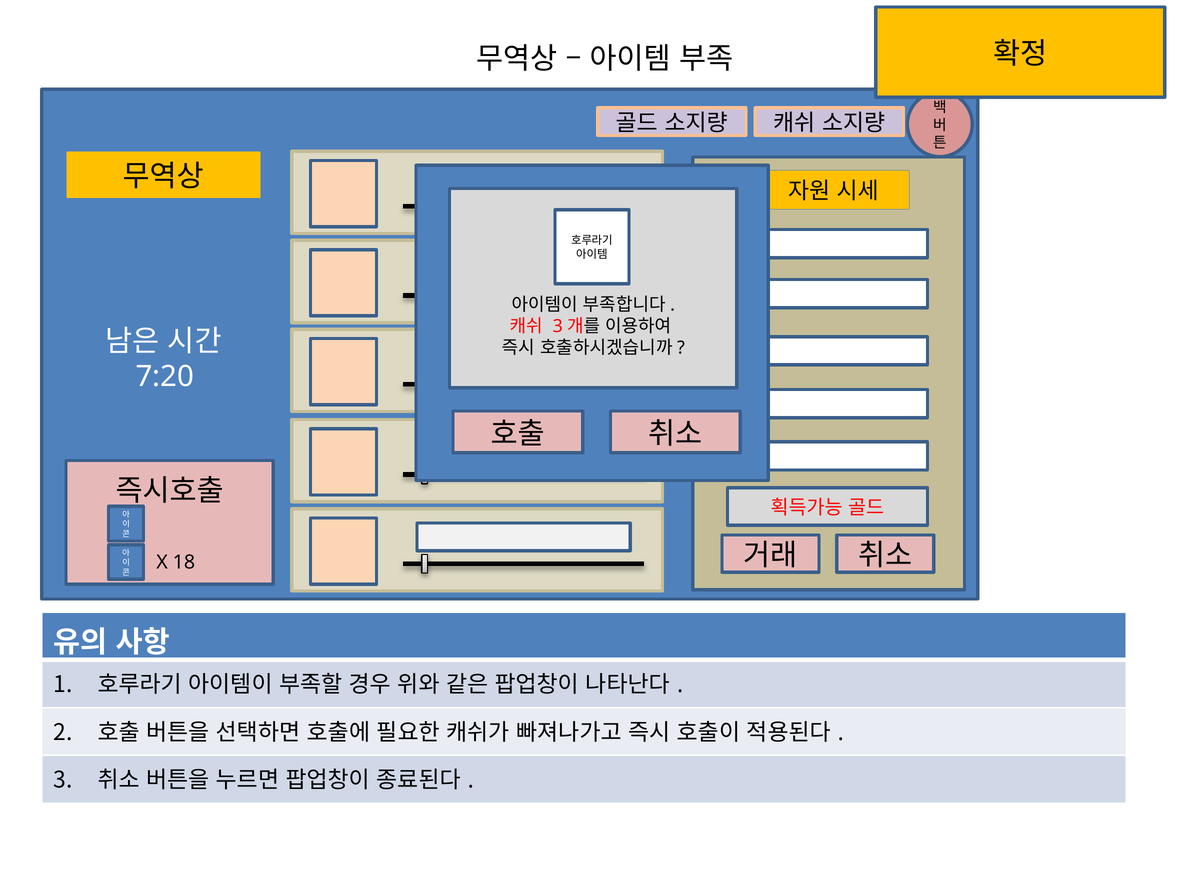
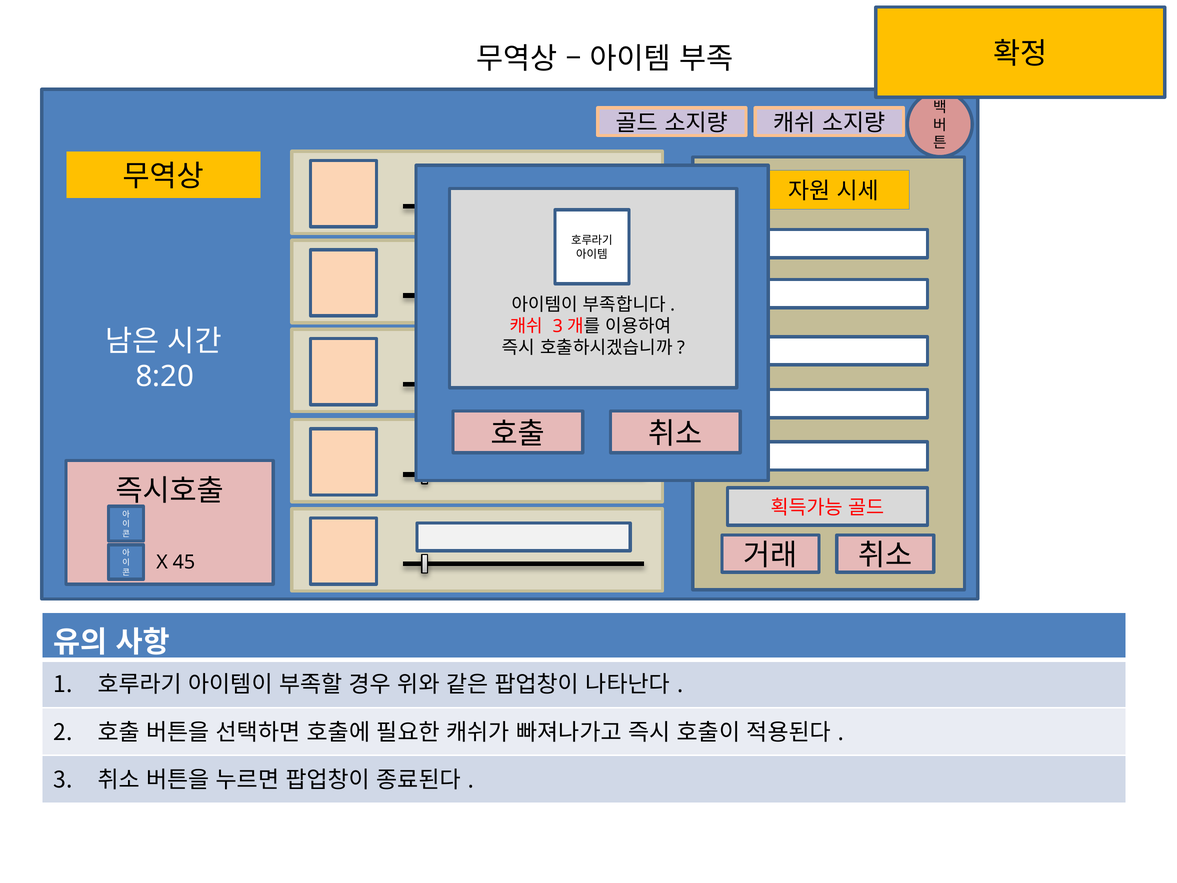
7:20: 7:20 -> 8:20
18: 18 -> 45
